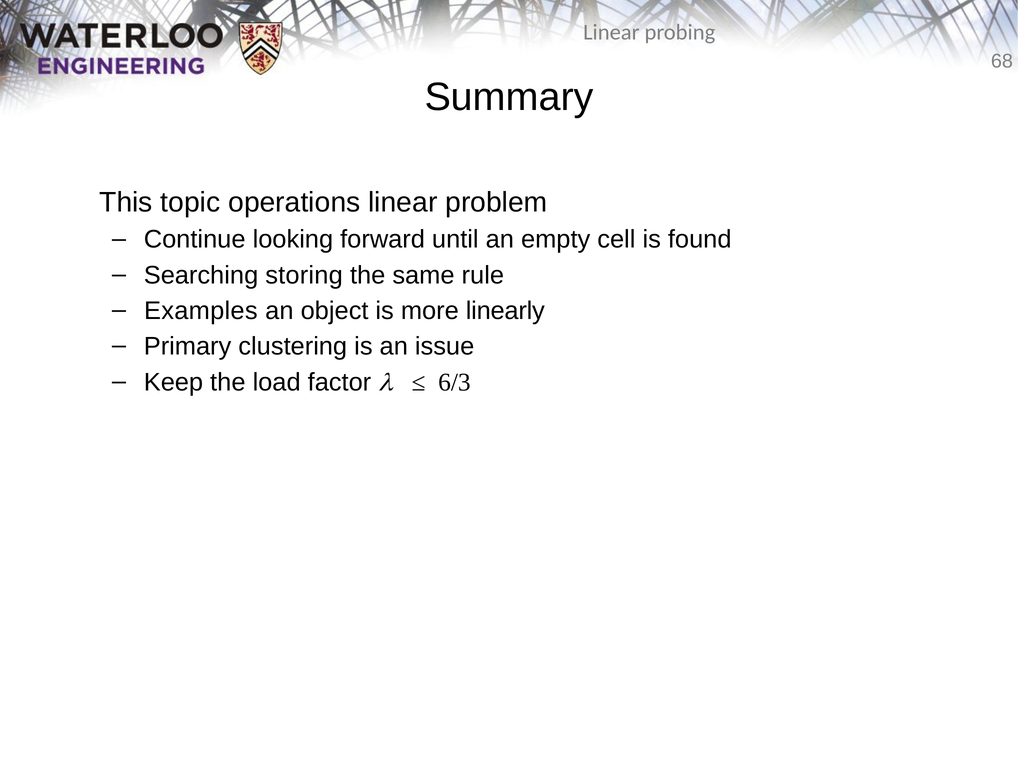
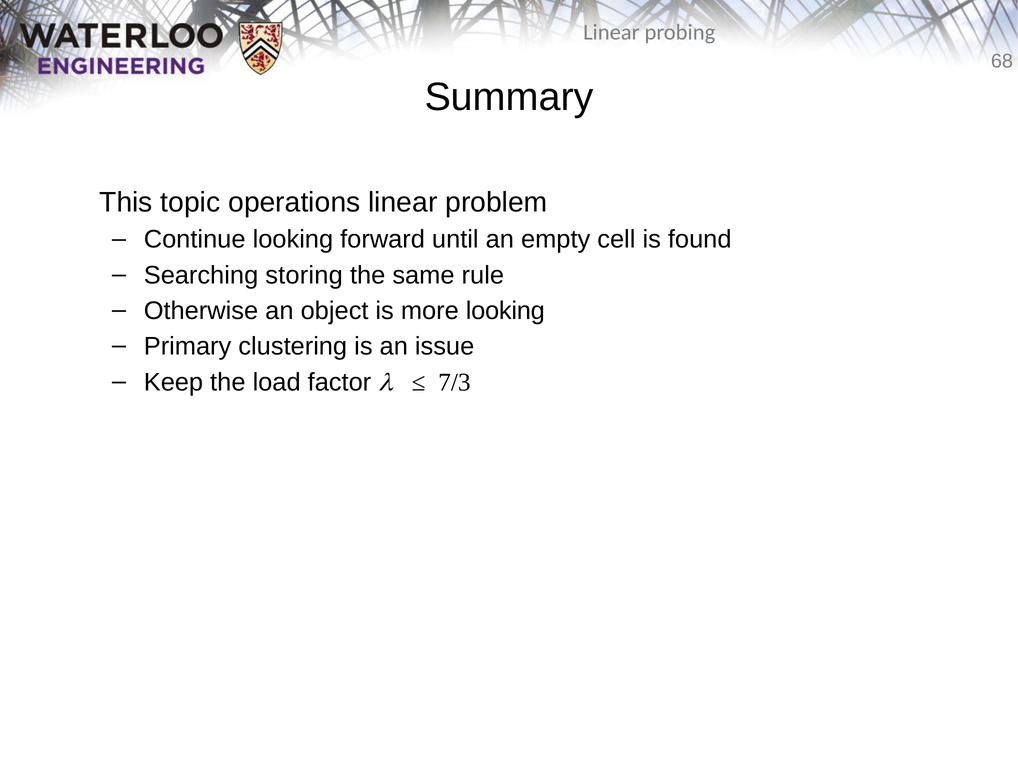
Examples: Examples -> Otherwise
more linearly: linearly -> looking
6/3: 6/3 -> 7/3
